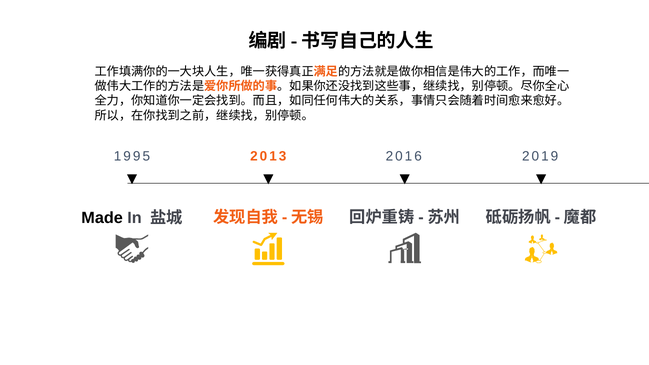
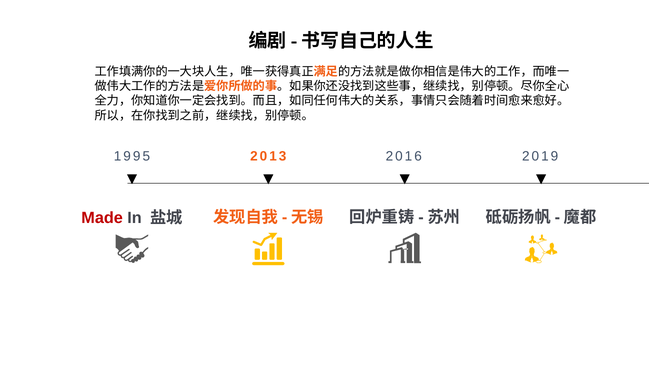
Made colour: black -> red
